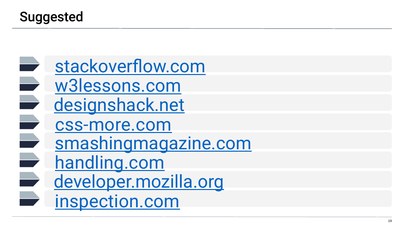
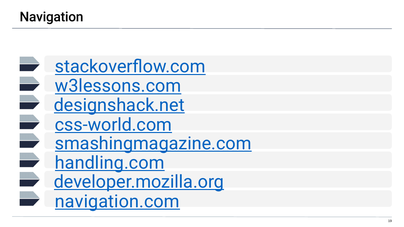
Suggested: Suggested -> Navigation
css-more.com: css-more.com -> css-world.com
inspection.com: inspection.com -> navigation.com
